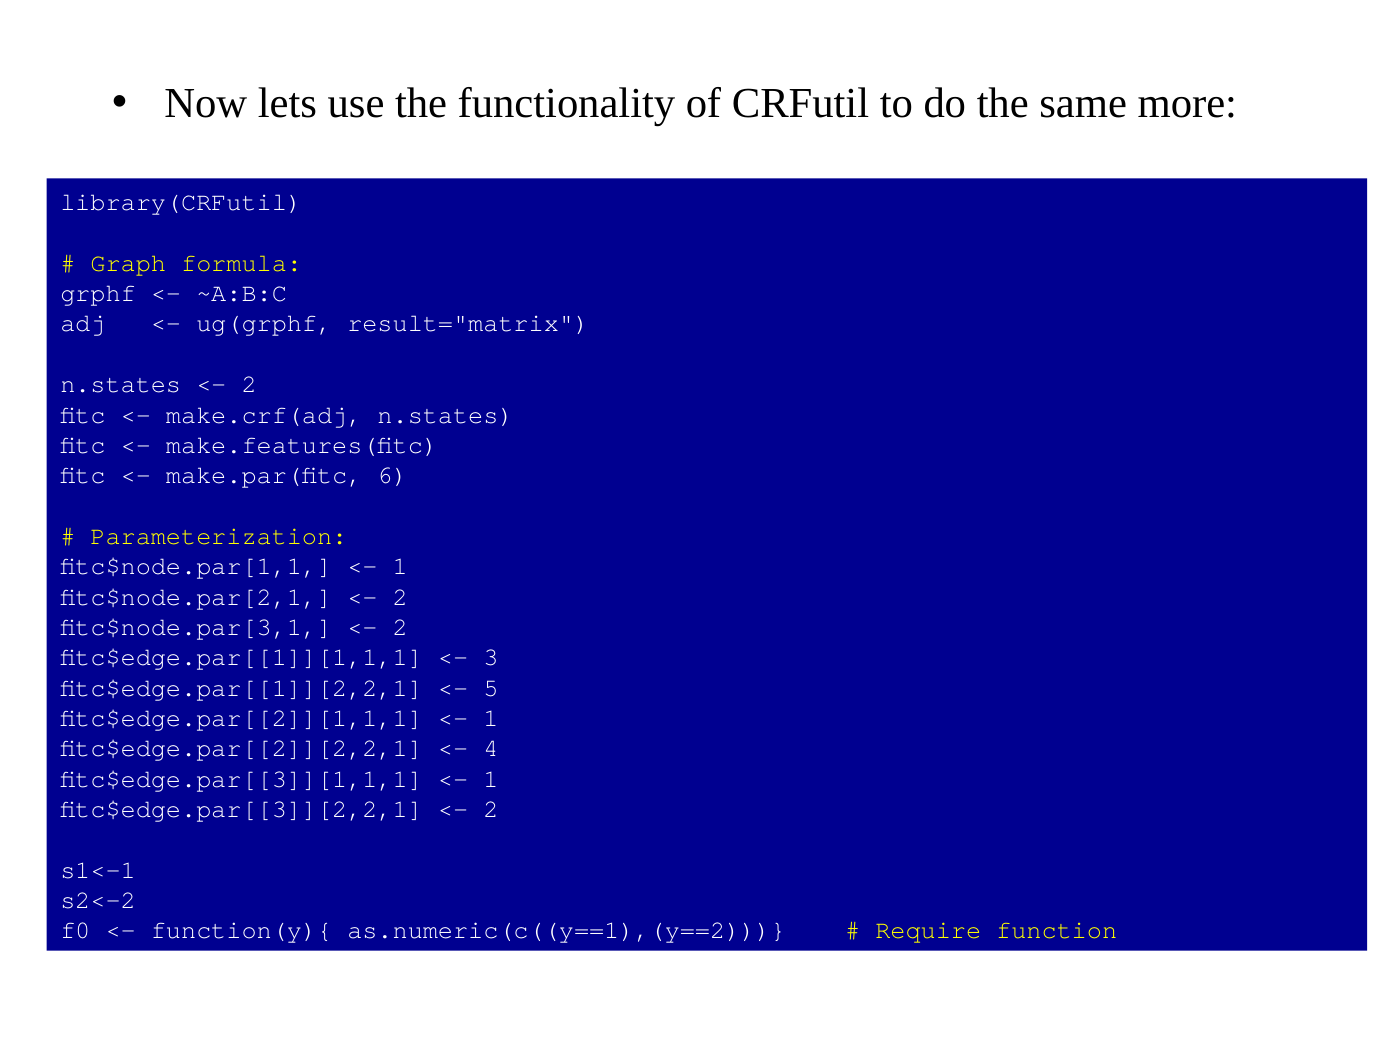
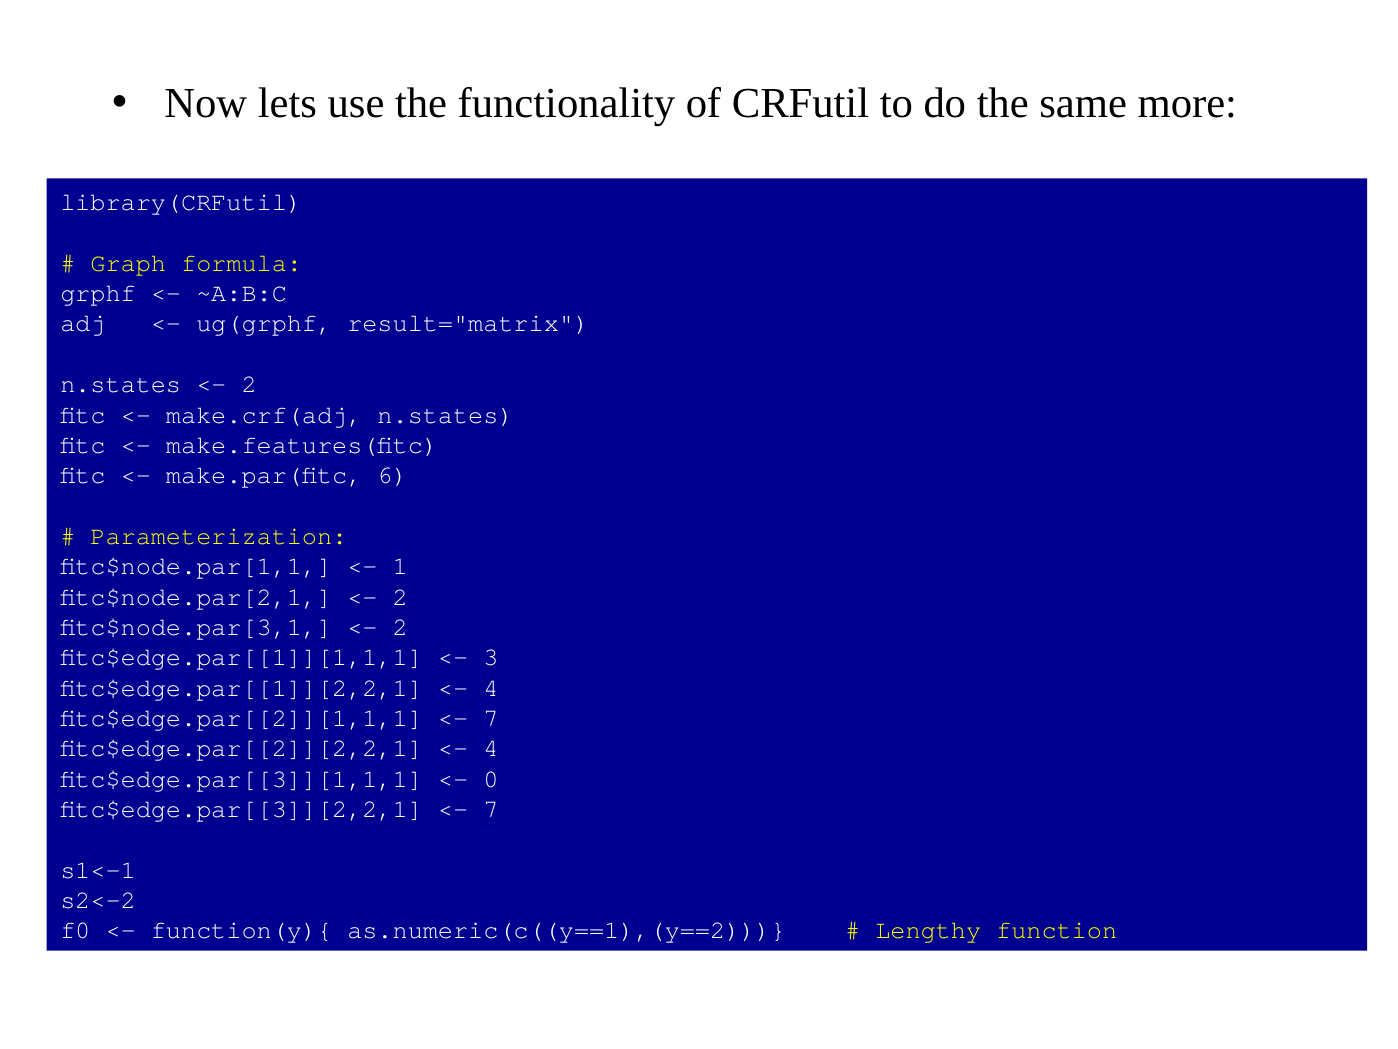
5 at (491, 687): 5 -> 4
1 at (491, 718): 1 -> 7
1 at (491, 778): 1 -> 0
2 at (491, 809): 2 -> 7
Require: Require -> Lengthy
